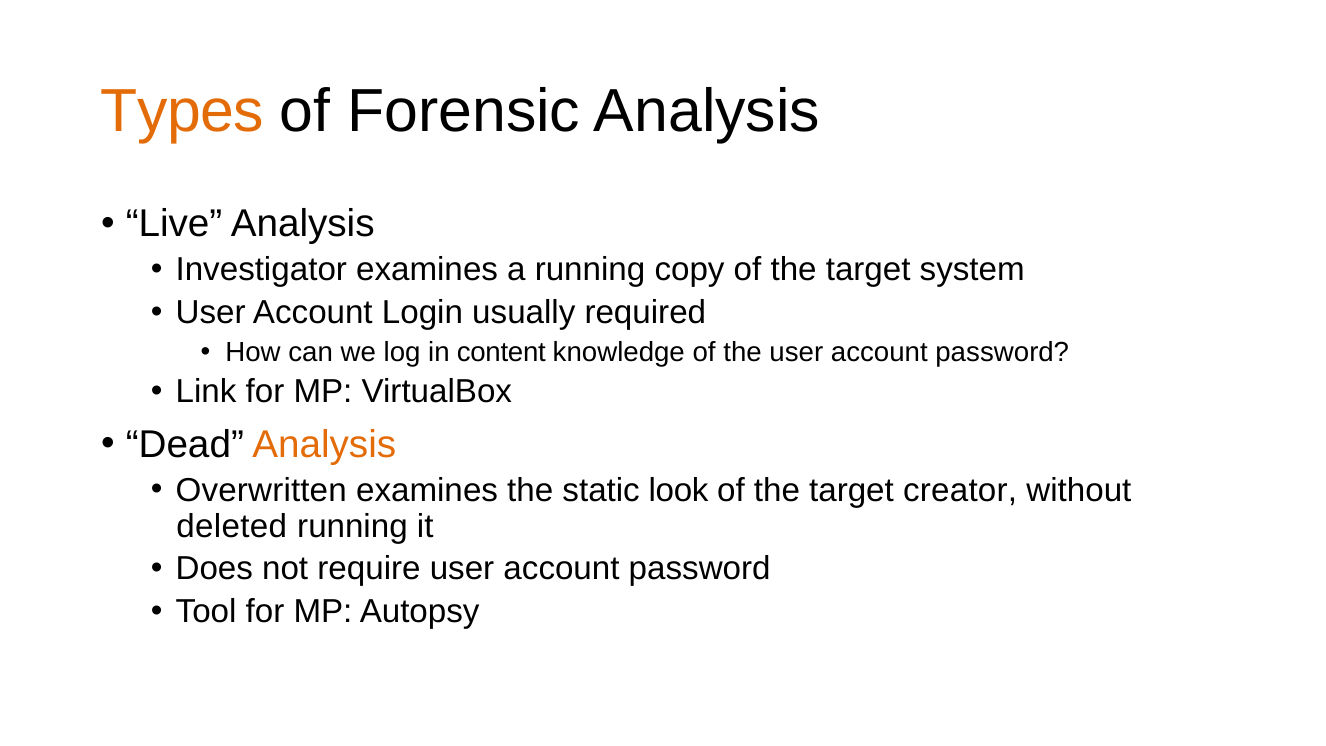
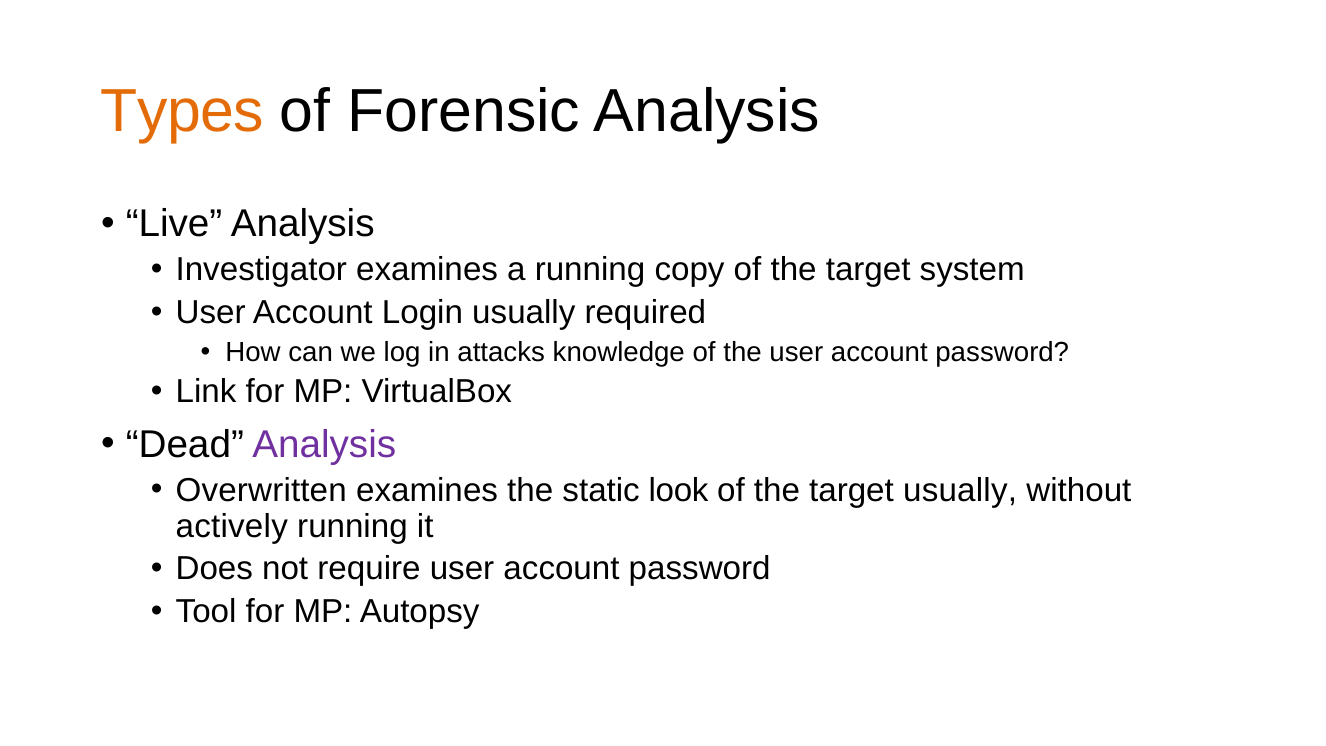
content: content -> attacks
Analysis at (324, 445) colour: orange -> purple
target creator: creator -> usually
deleted: deleted -> actively
